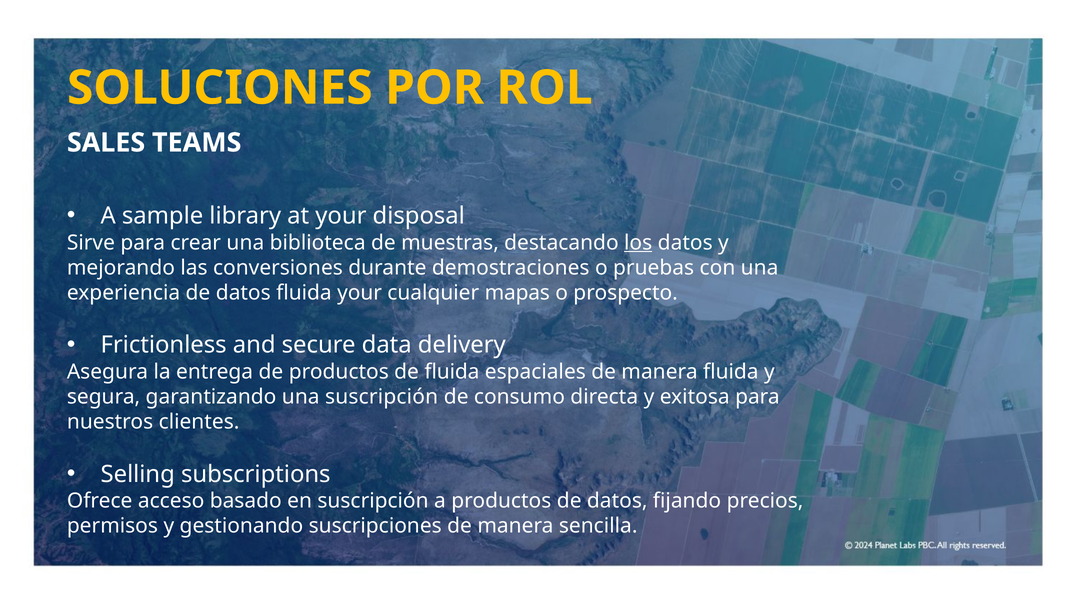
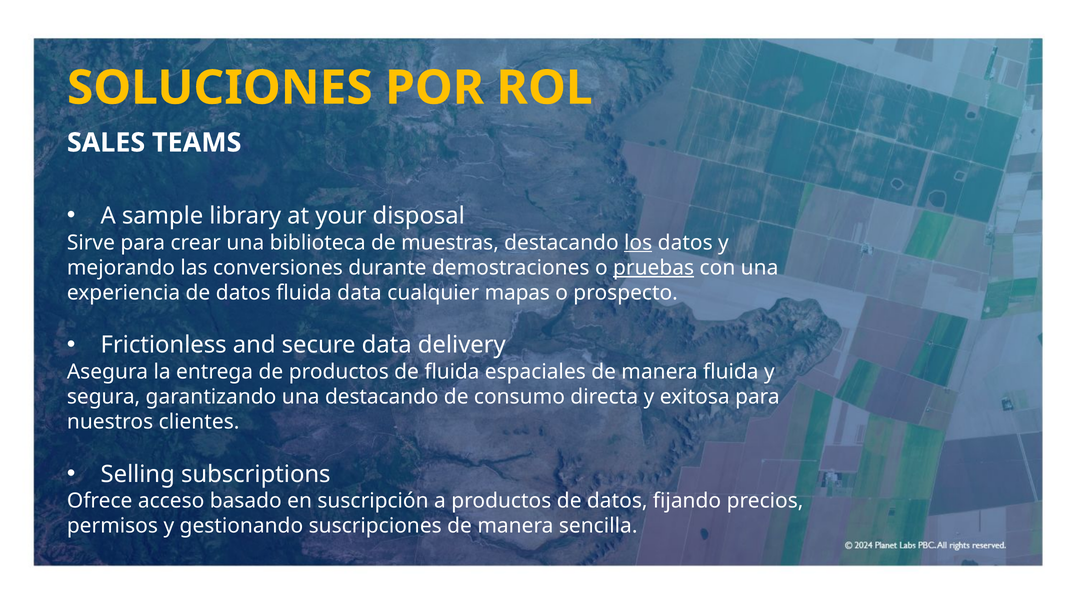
pruebas underline: none -> present
fluida your: your -> data
una suscripción: suscripción -> destacando
